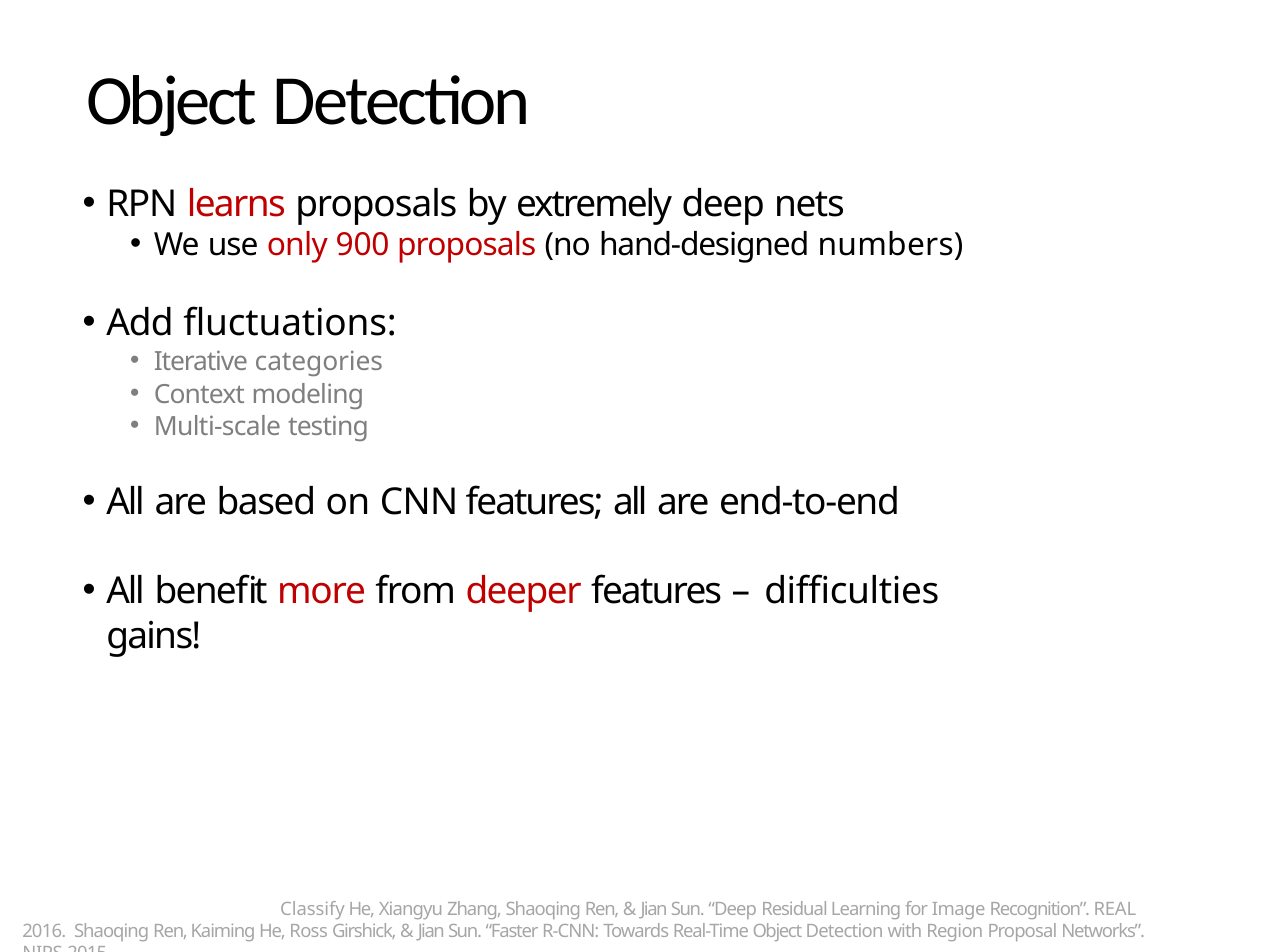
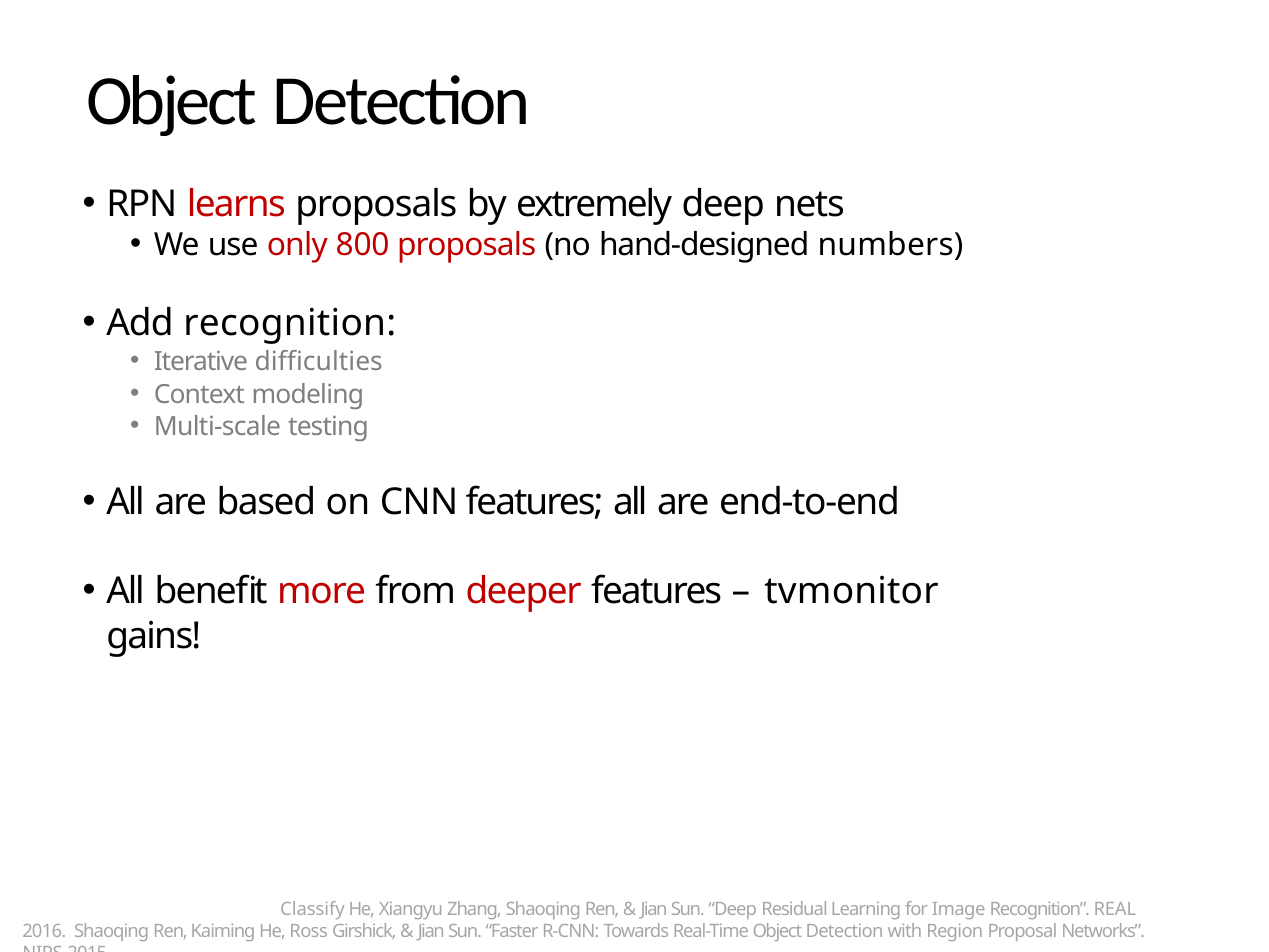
900: 900 -> 800
Add fluctuations: fluctuations -> recognition
categories: categories -> difficulties
difficulties: difficulties -> tvmonitor
